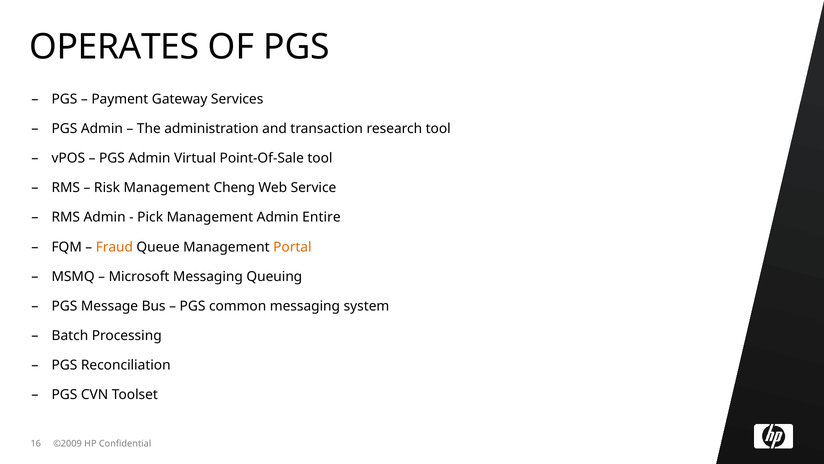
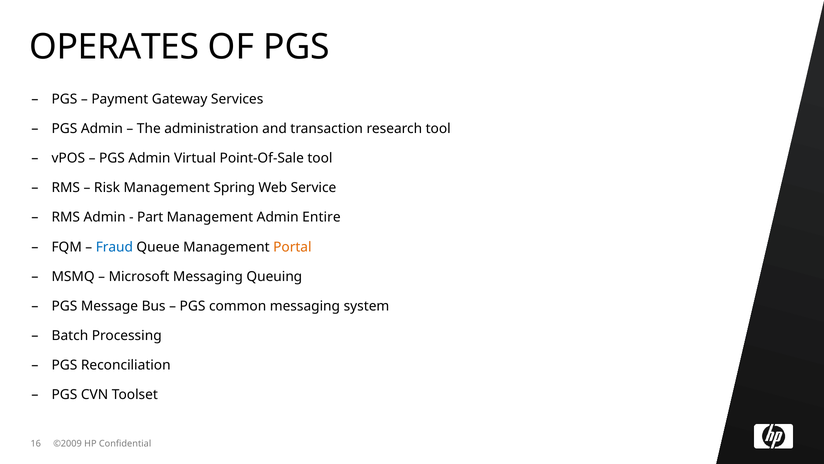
Cheng: Cheng -> Spring
Pick: Pick -> Part
Fraud colour: orange -> blue
